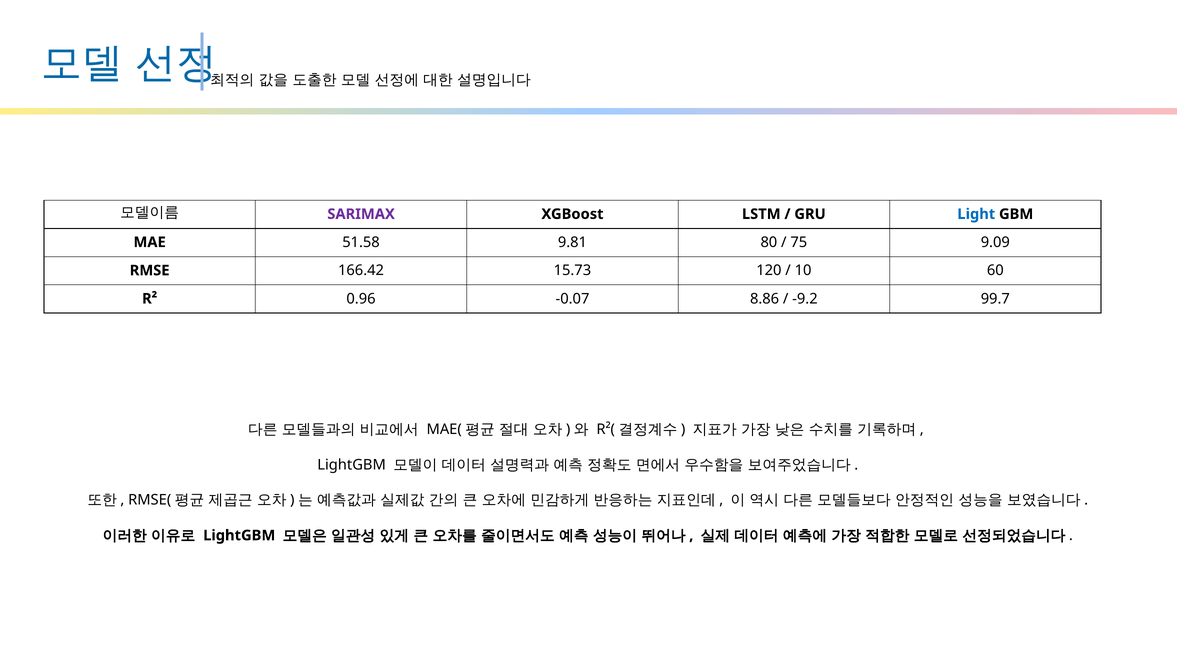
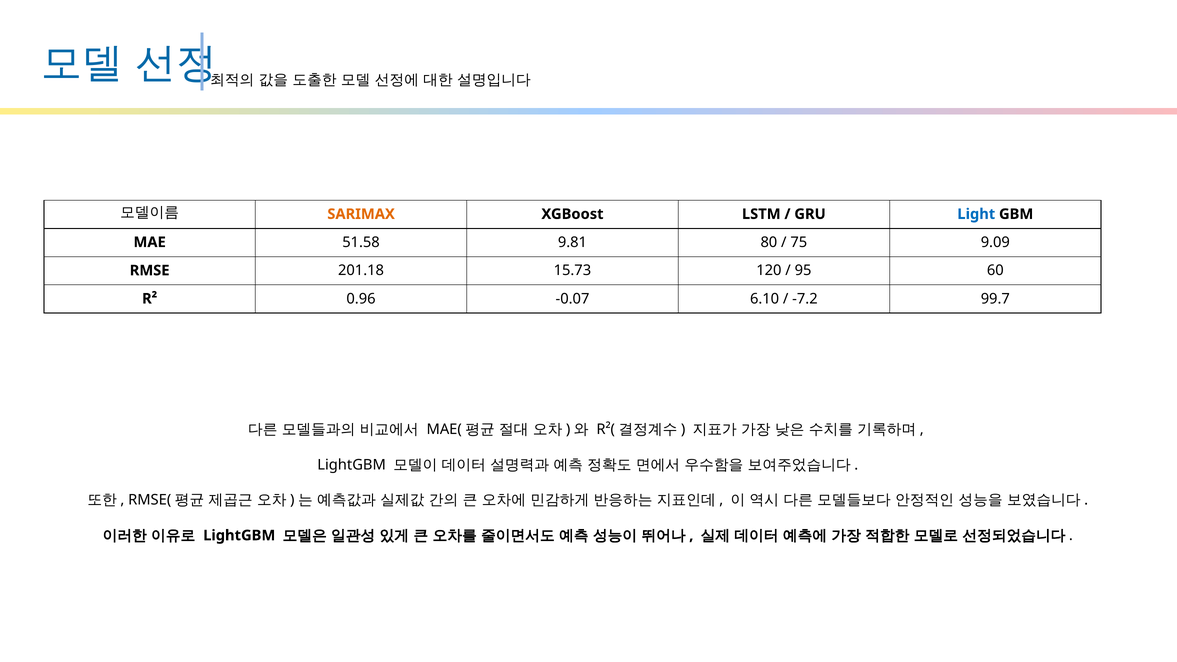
SARIMAX colour: purple -> orange
166.42: 166.42 -> 201.18
10: 10 -> 95
8.86: 8.86 -> 6.10
-9.2: -9.2 -> -7.2
